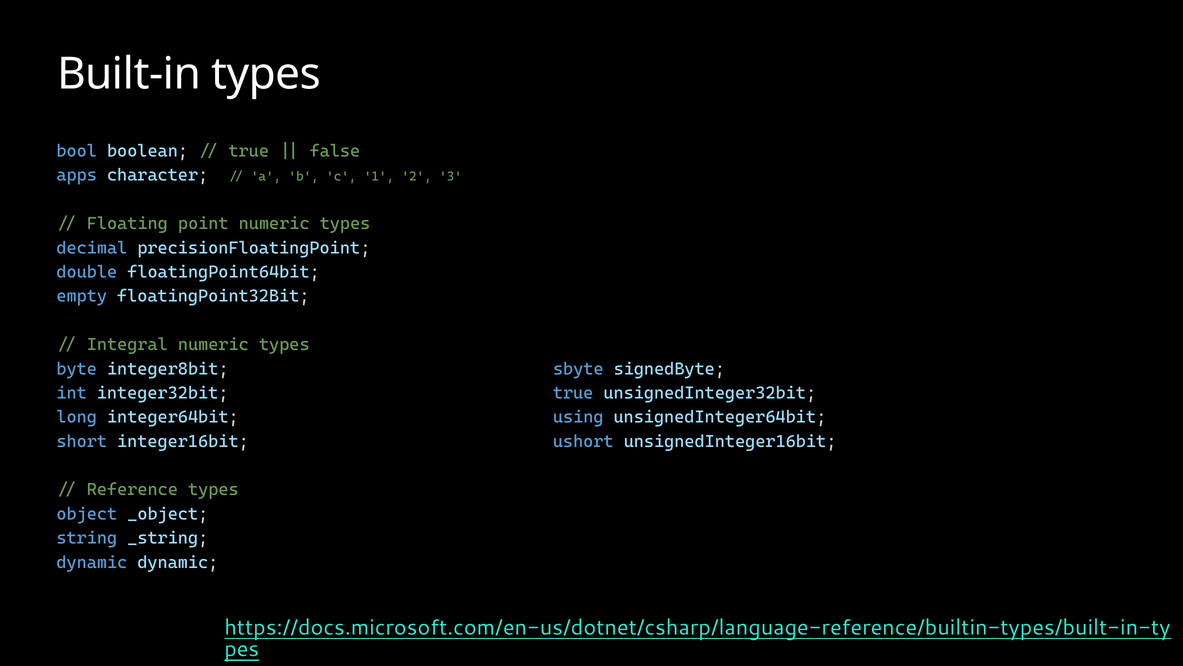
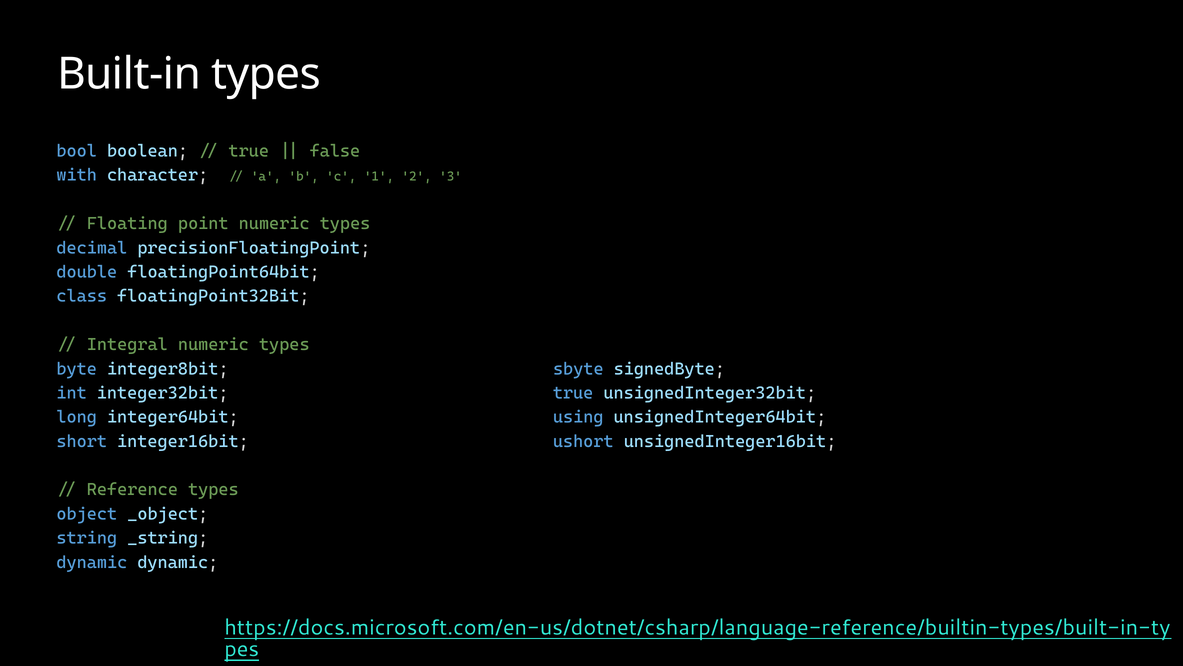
apps: apps -> with
empty: empty -> class
